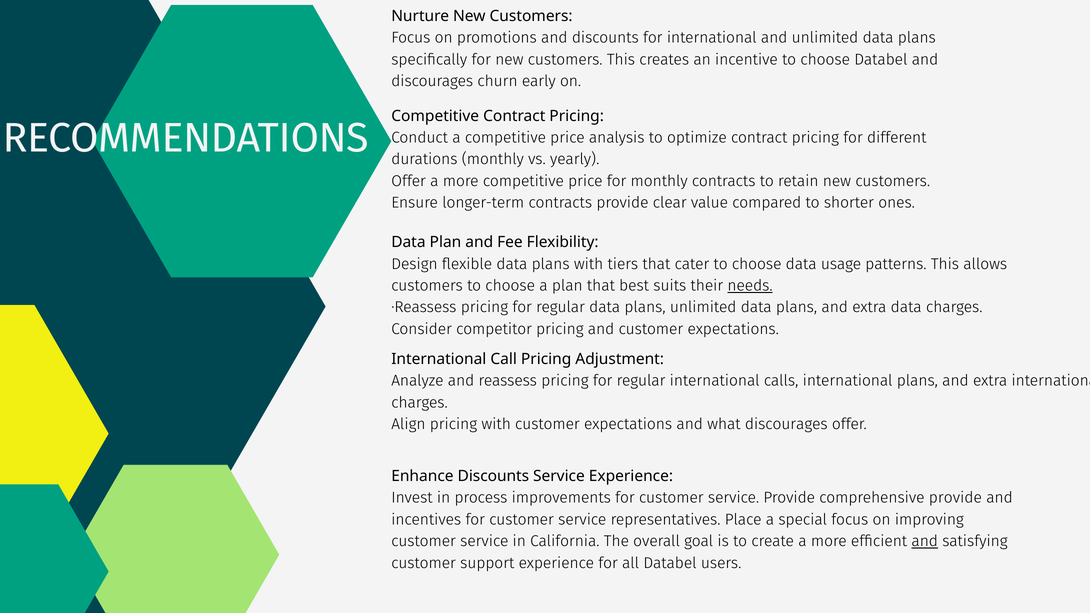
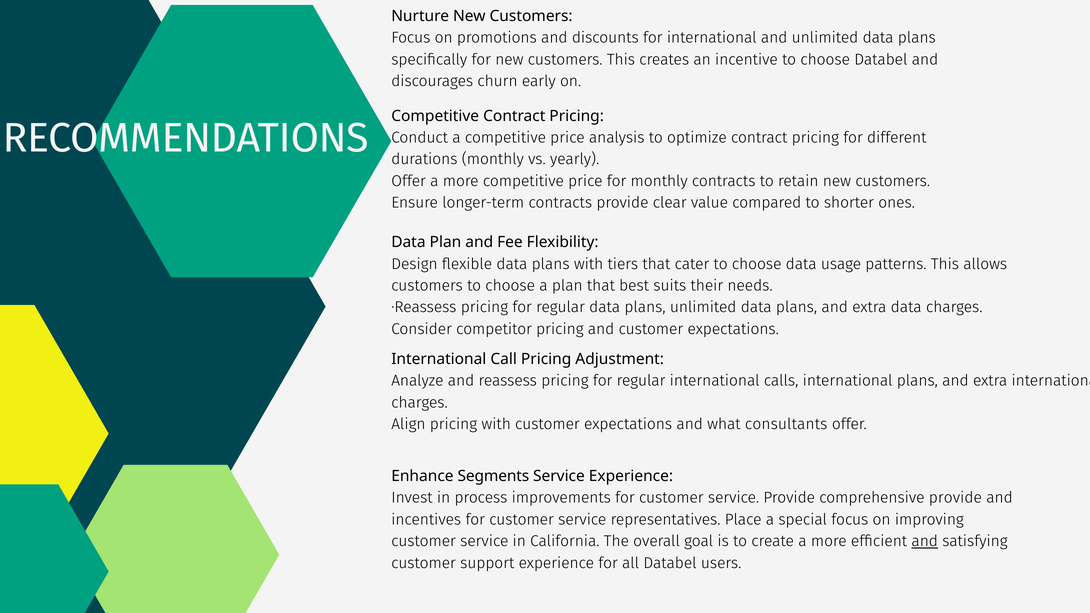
needs underline: present -> none
what discourages: discourages -> consultants
Enhance Discounts: Discounts -> Segments
